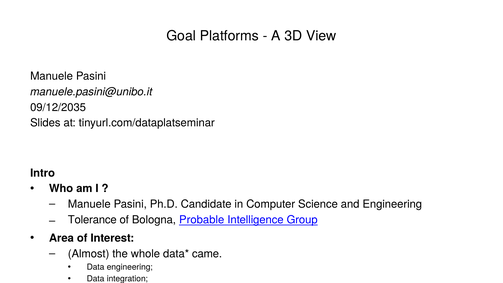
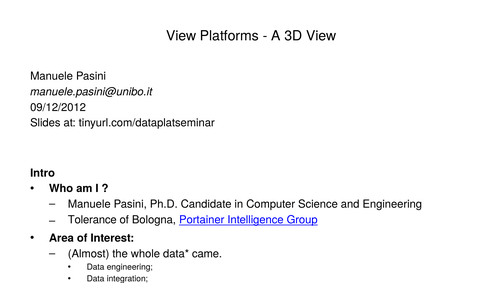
Goal at (181, 36): Goal -> View
09/12/2035: 09/12/2035 -> 09/12/2012
Probable: Probable -> Portainer
